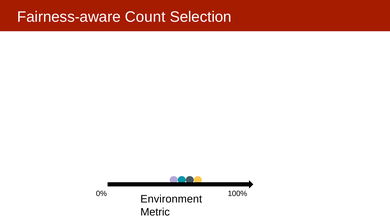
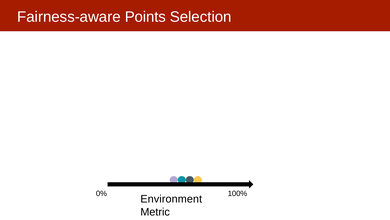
Count: Count -> Points
